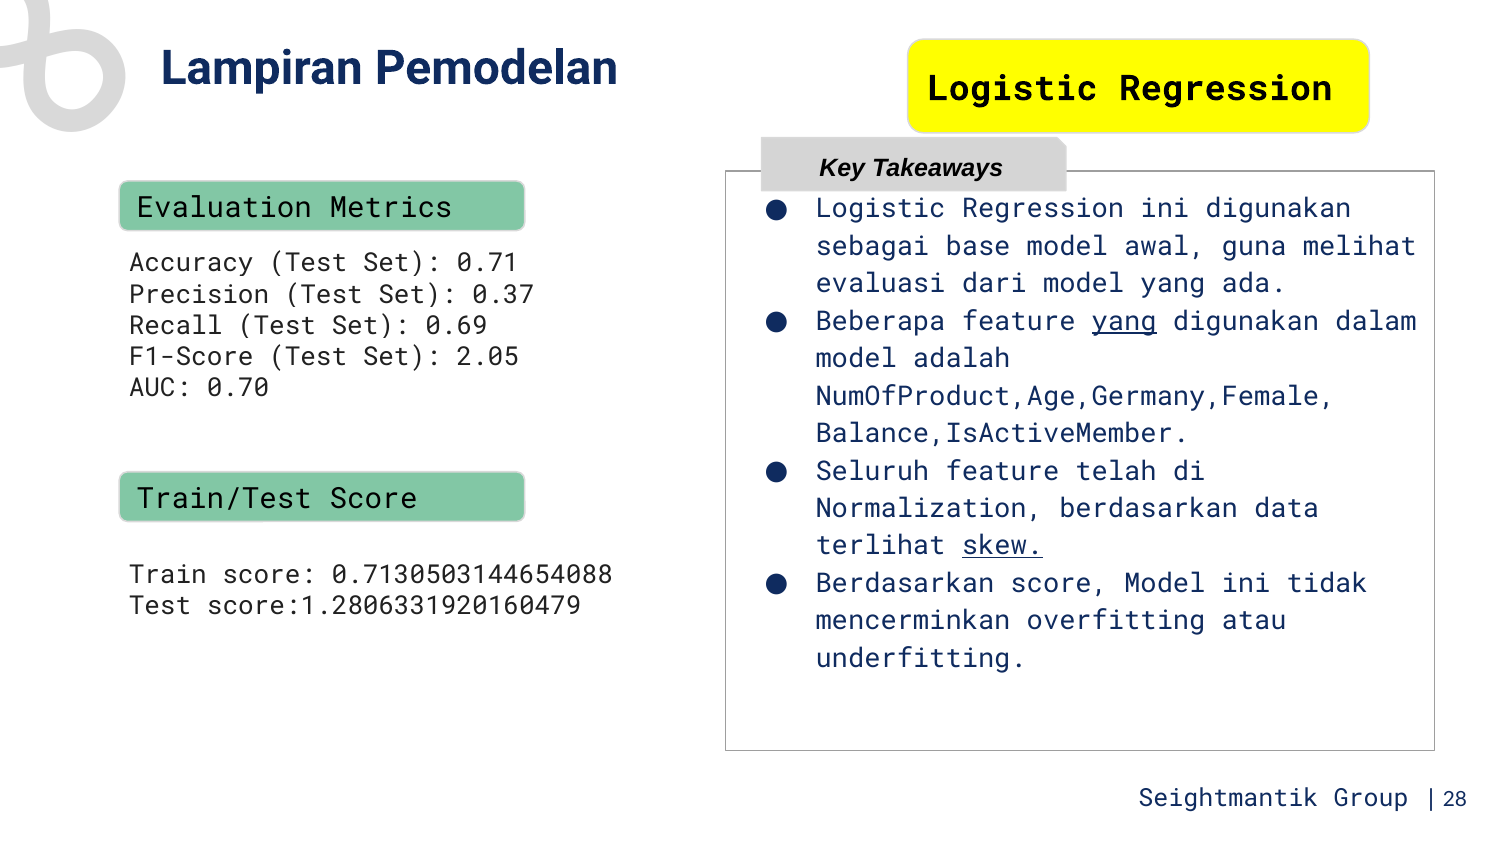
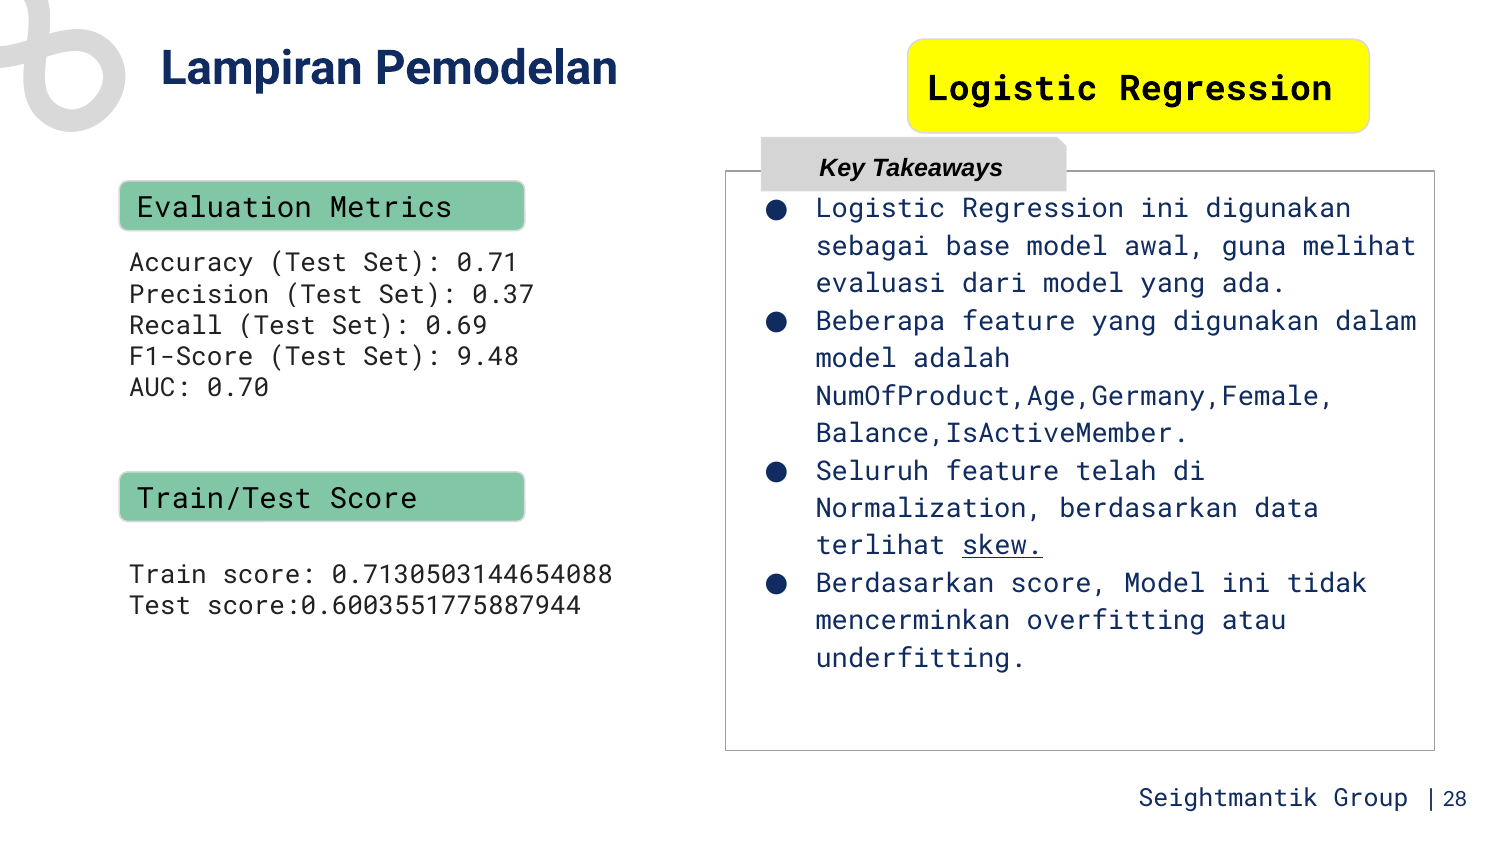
yang at (1124, 321) underline: present -> none
2.05: 2.05 -> 9.48
score:1.2806331920160479: score:1.2806331920160479 -> score:0.6003551775887944
